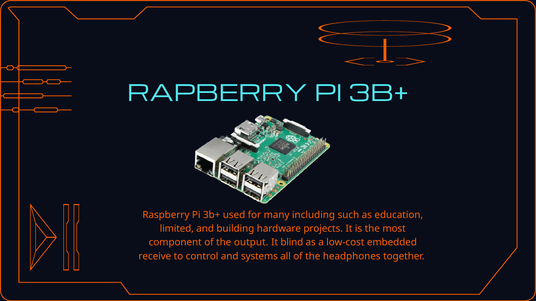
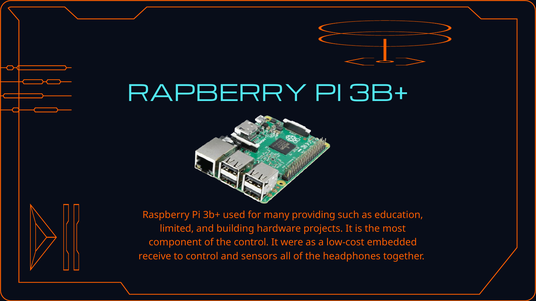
including: including -> providing
the output: output -> control
blind: blind -> were
systems: systems -> sensors
